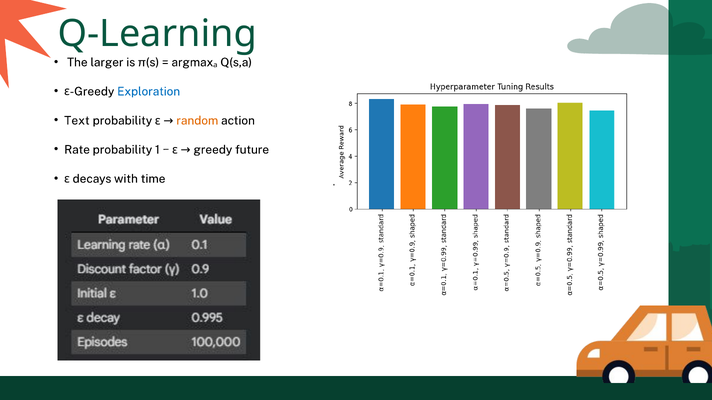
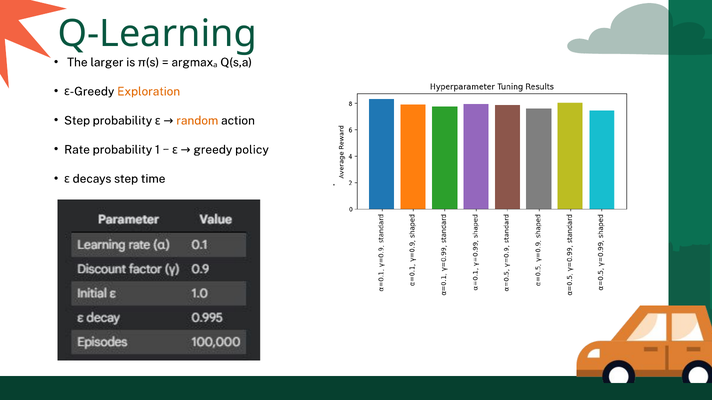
Exploration colour: blue -> orange
Text at (77, 121): Text -> Step
future: future -> policy
decays with: with -> step
